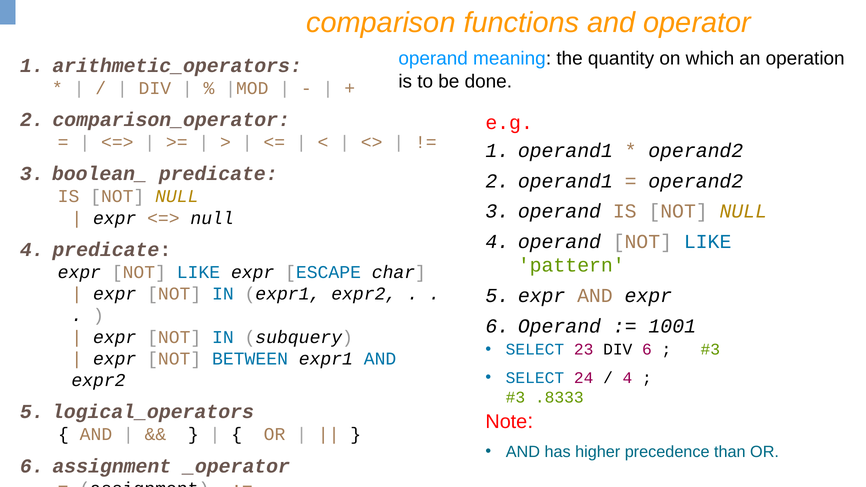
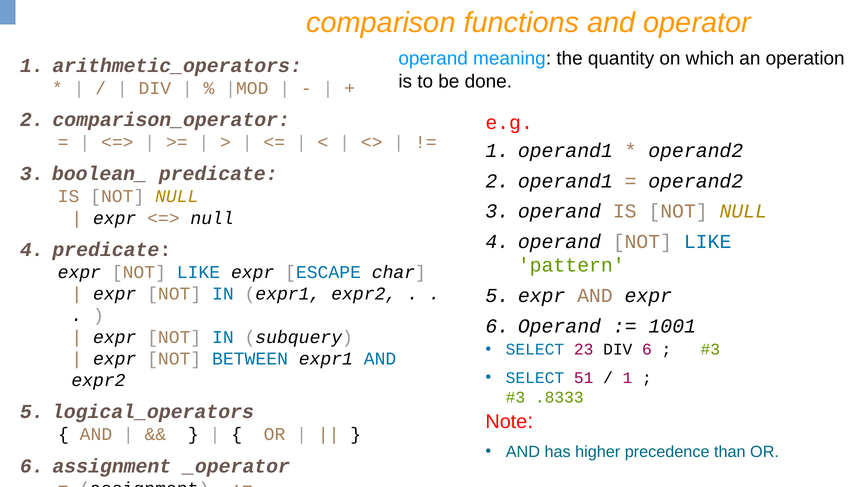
24: 24 -> 51
4 at (627, 378): 4 -> 1
